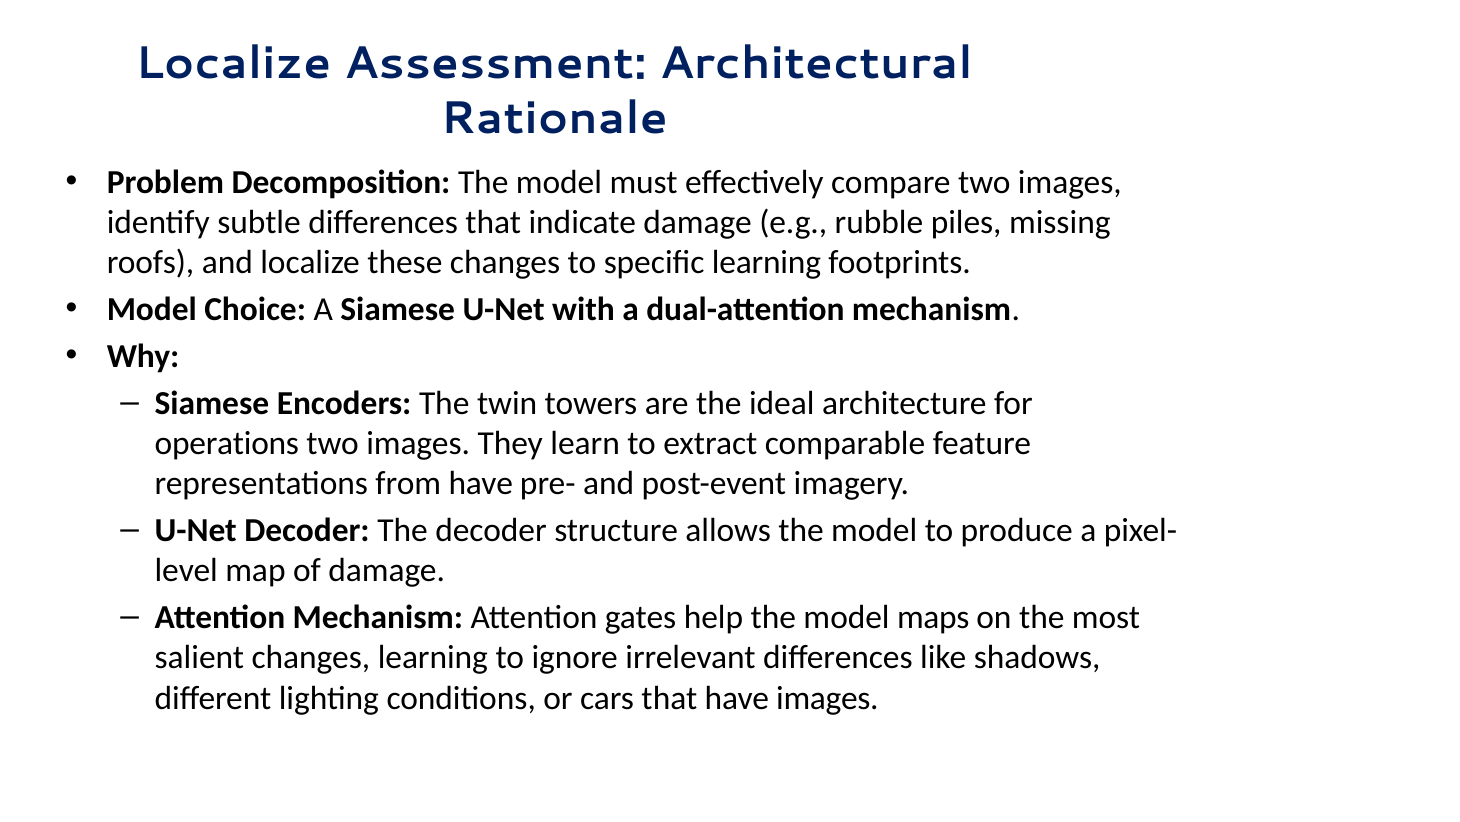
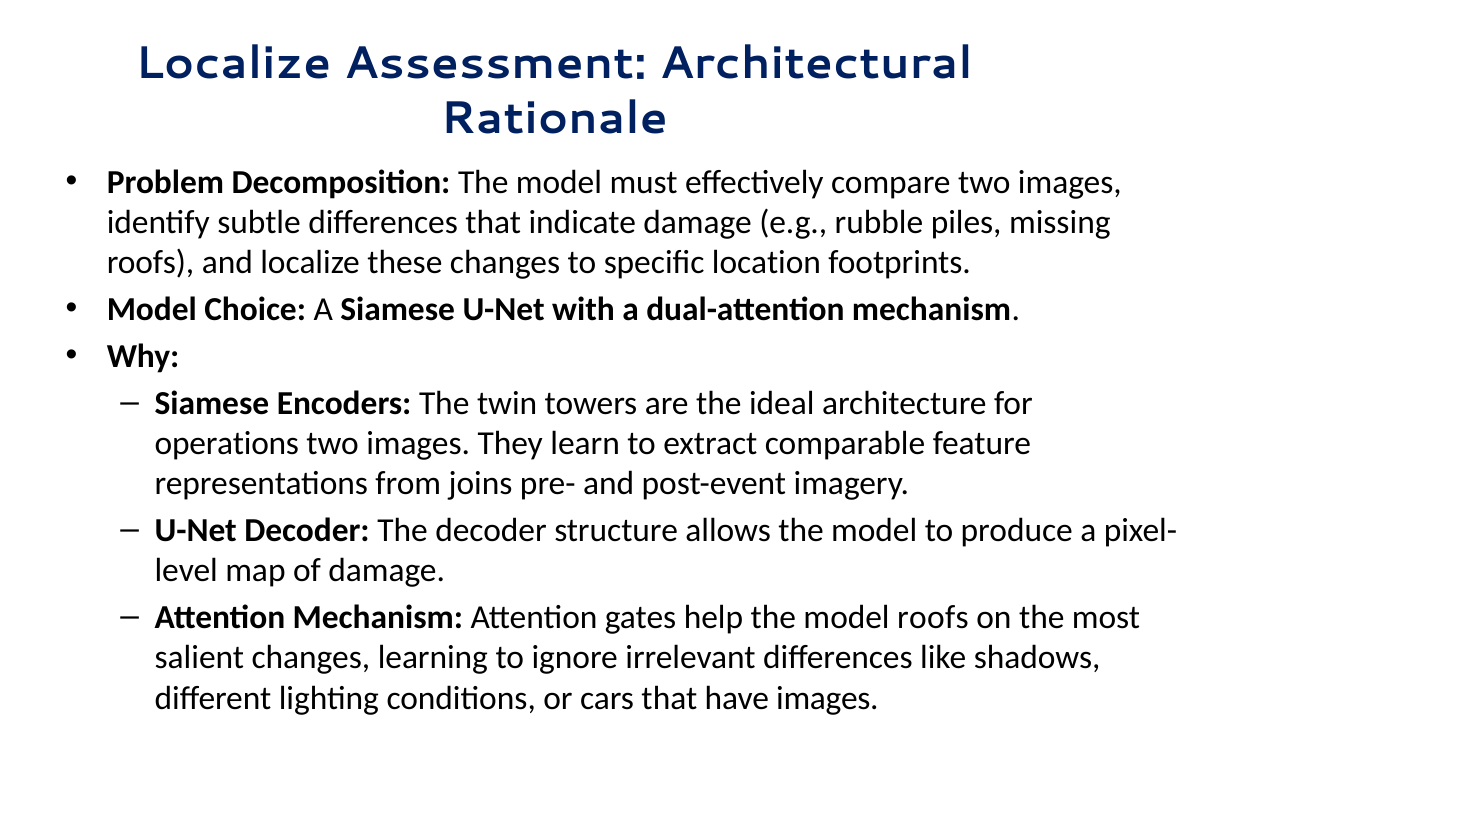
specific learning: learning -> location
from have: have -> joins
model maps: maps -> roofs
